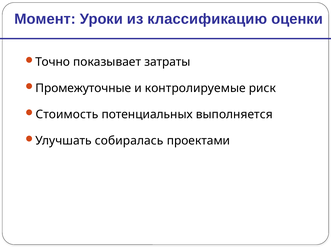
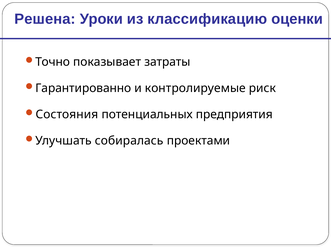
Момент: Момент -> Решена
Промежуточные: Промежуточные -> Гарантированно
Стоимость: Стоимость -> Состояния
выполняется: выполняется -> предприятия
